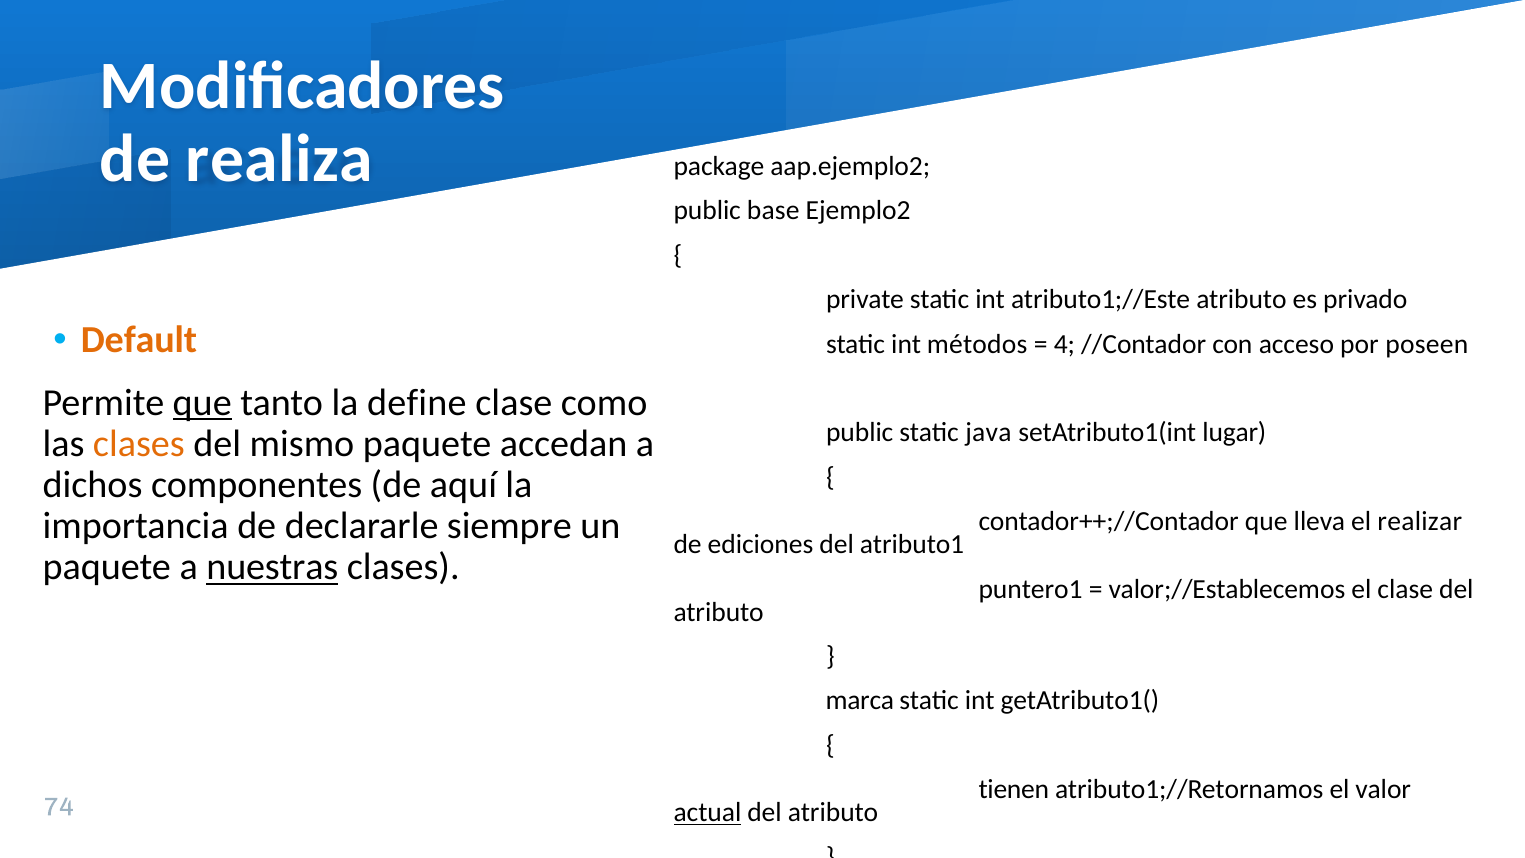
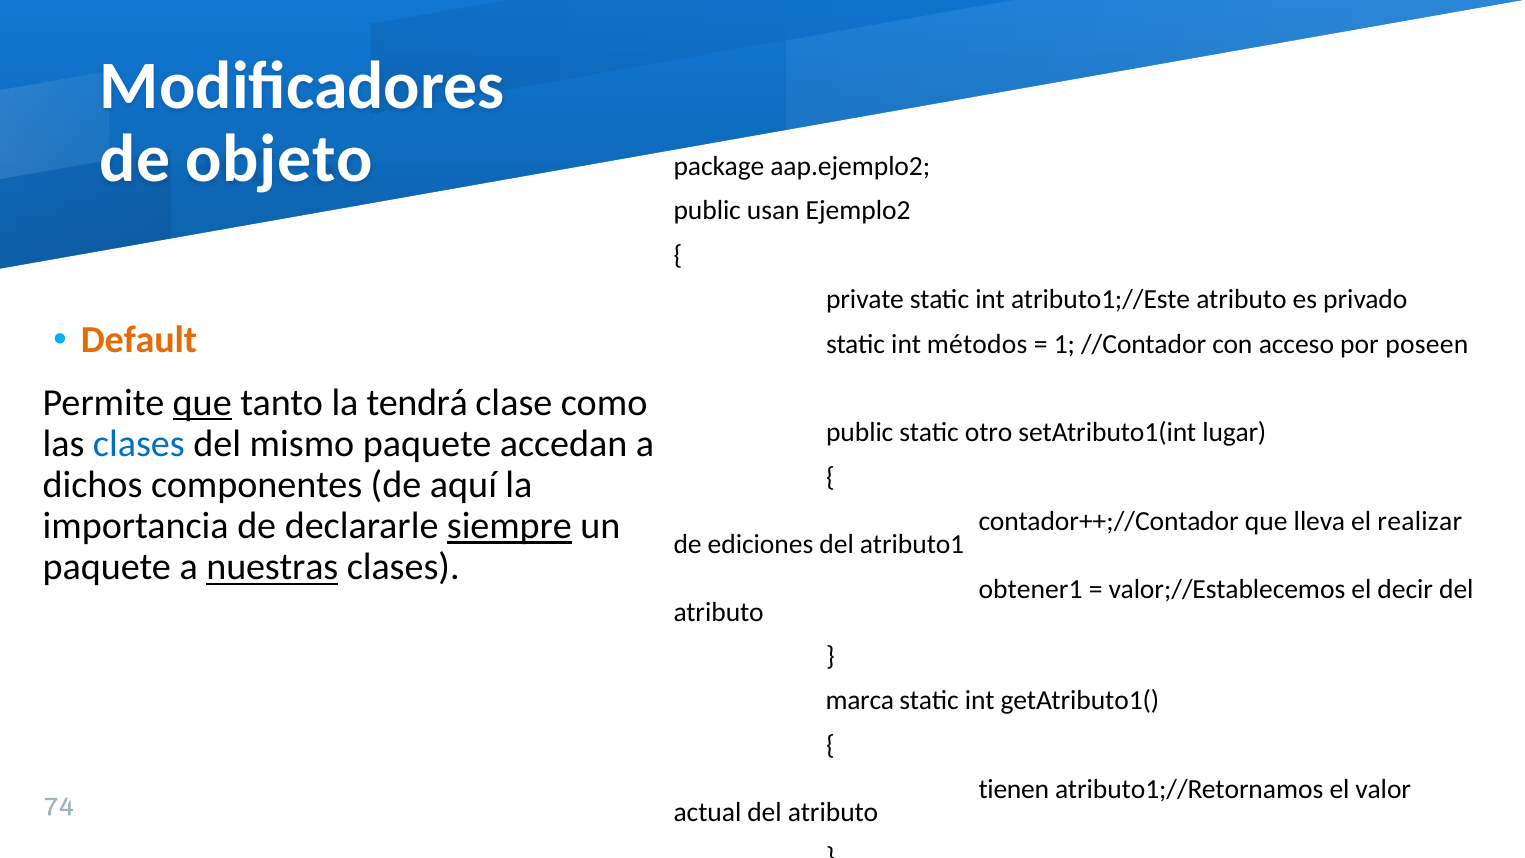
realiza: realiza -> objeto
base: base -> usan
4: 4 -> 1
define: define -> tendrá
java: java -> otro
clases at (139, 444) colour: orange -> blue
siempre underline: none -> present
puntero1: puntero1 -> obtener1
el clase: clase -> decir
actual underline: present -> none
